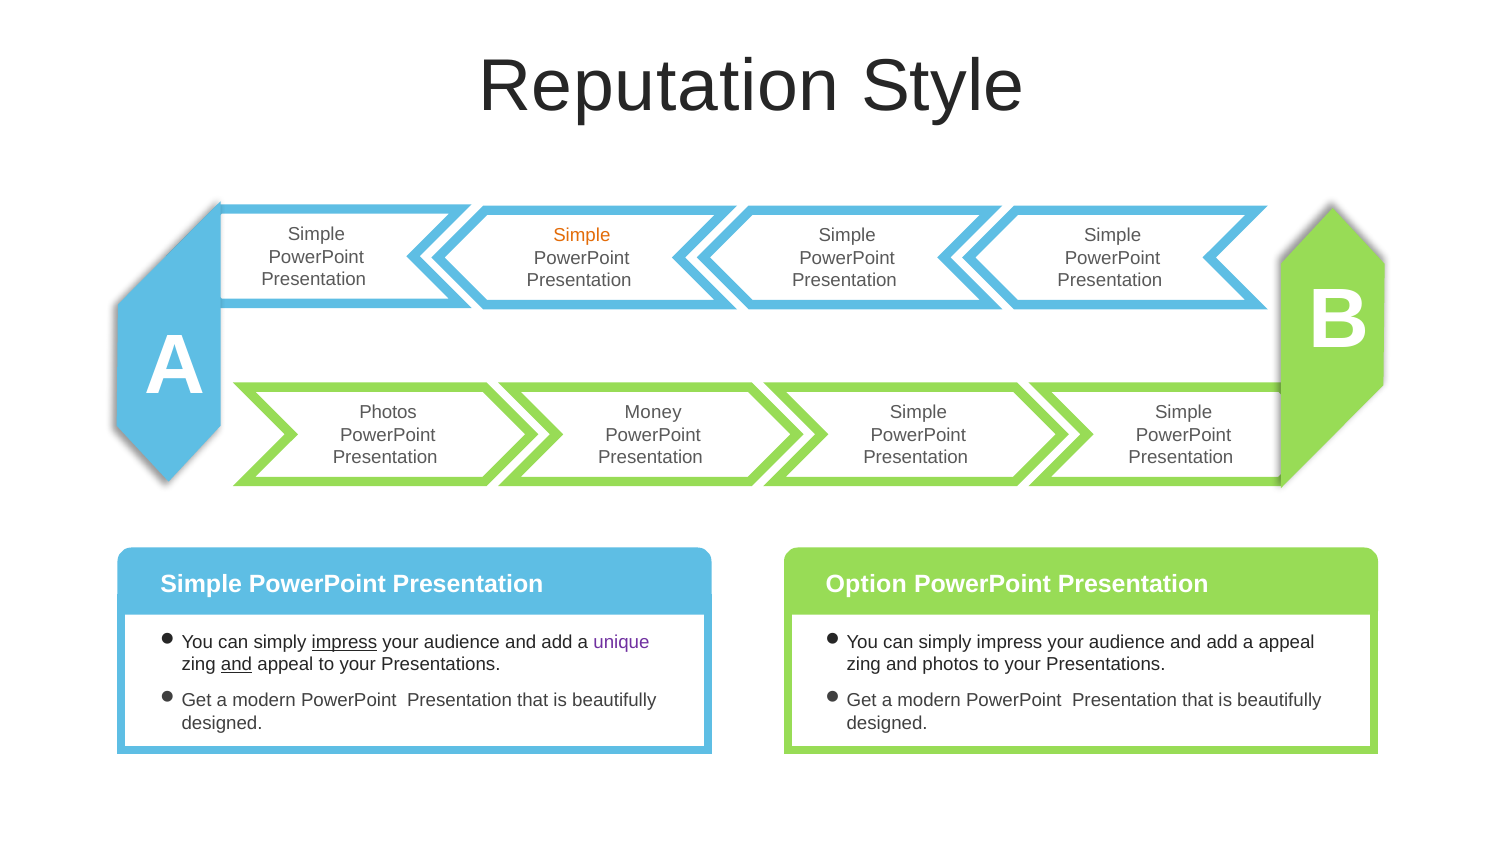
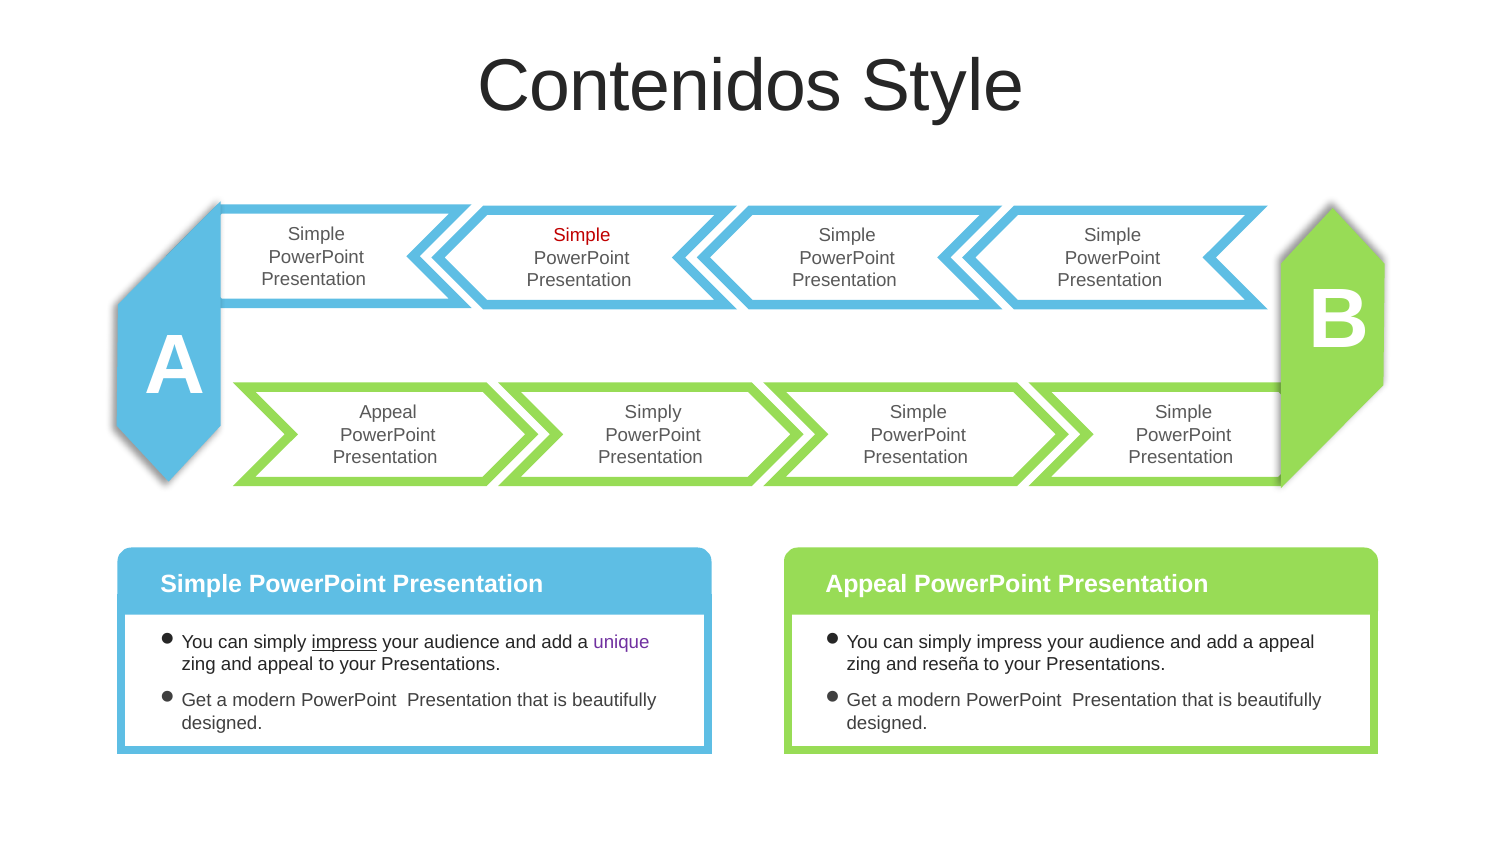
Reputation: Reputation -> Contenidos
Simple at (582, 236) colour: orange -> red
Photos at (388, 413): Photos -> Appeal
Money at (653, 413): Money -> Simply
Option at (866, 585): Option -> Appeal
and at (237, 665) underline: present -> none
and photos: photos -> reseña
